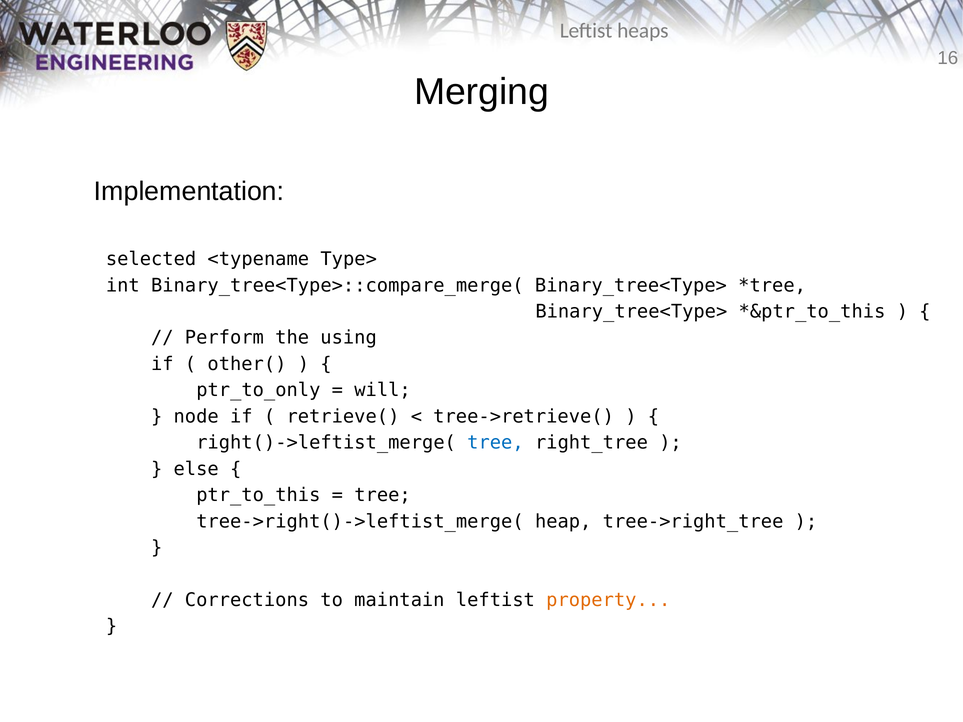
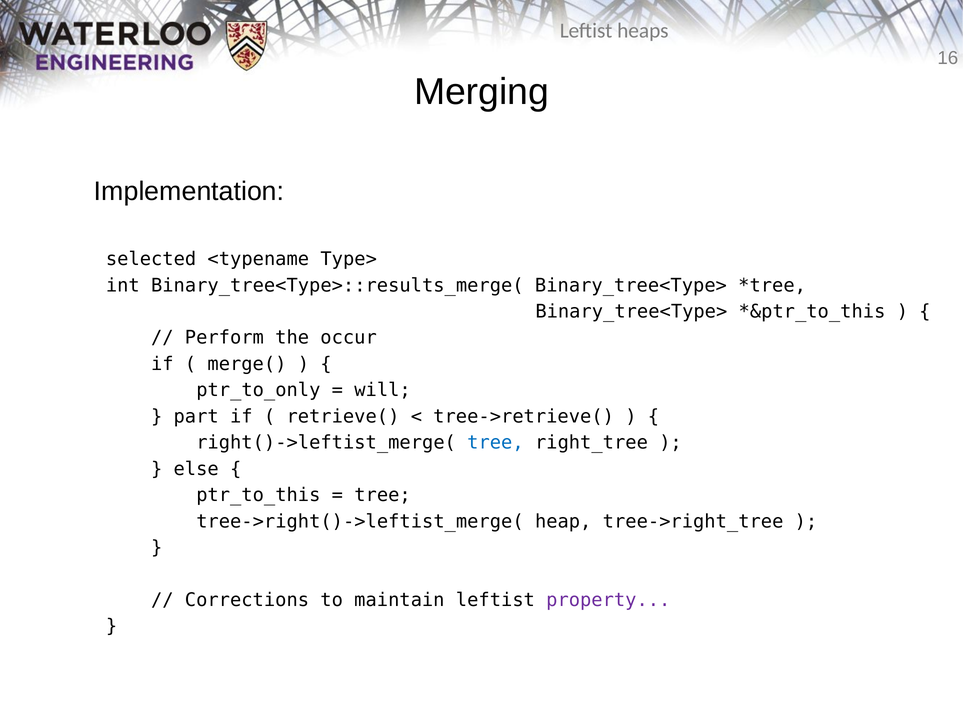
Binary_tree<Type>::compare_merge(: Binary_tree<Type>::compare_merge( -> Binary_tree<Type>::results_merge(
using: using -> occur
other(: other( -> merge(
node: node -> part
property colour: orange -> purple
